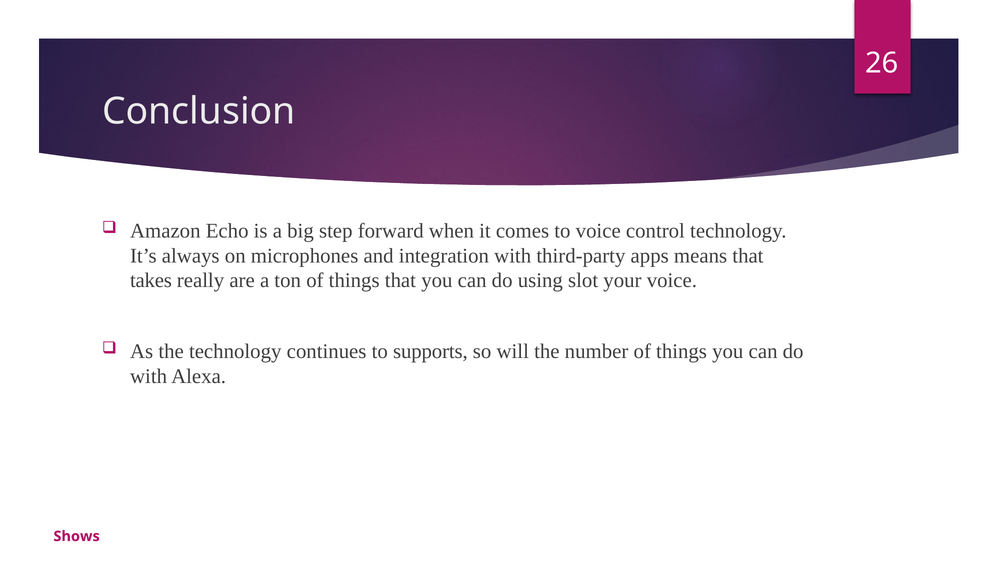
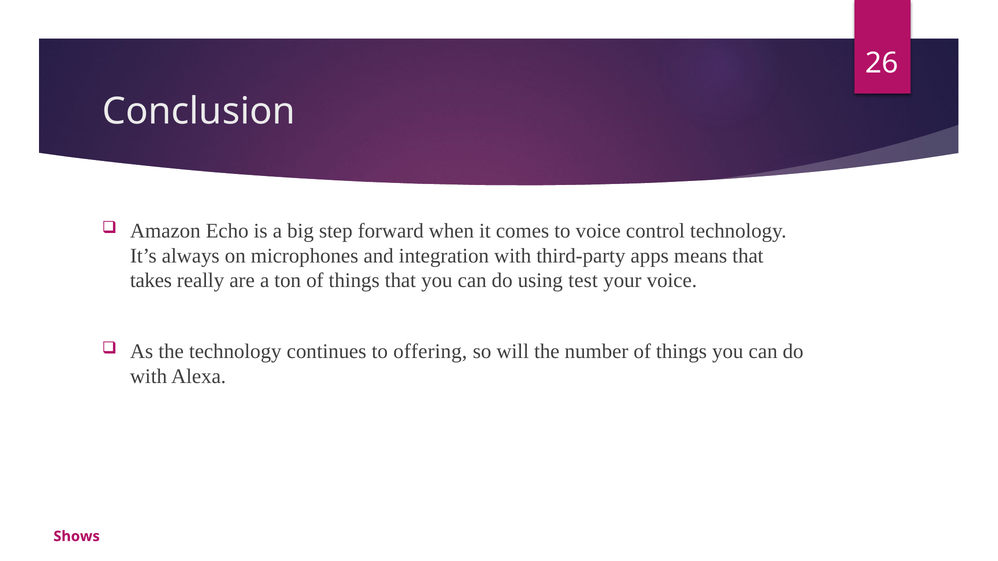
slot: slot -> test
supports: supports -> offering
